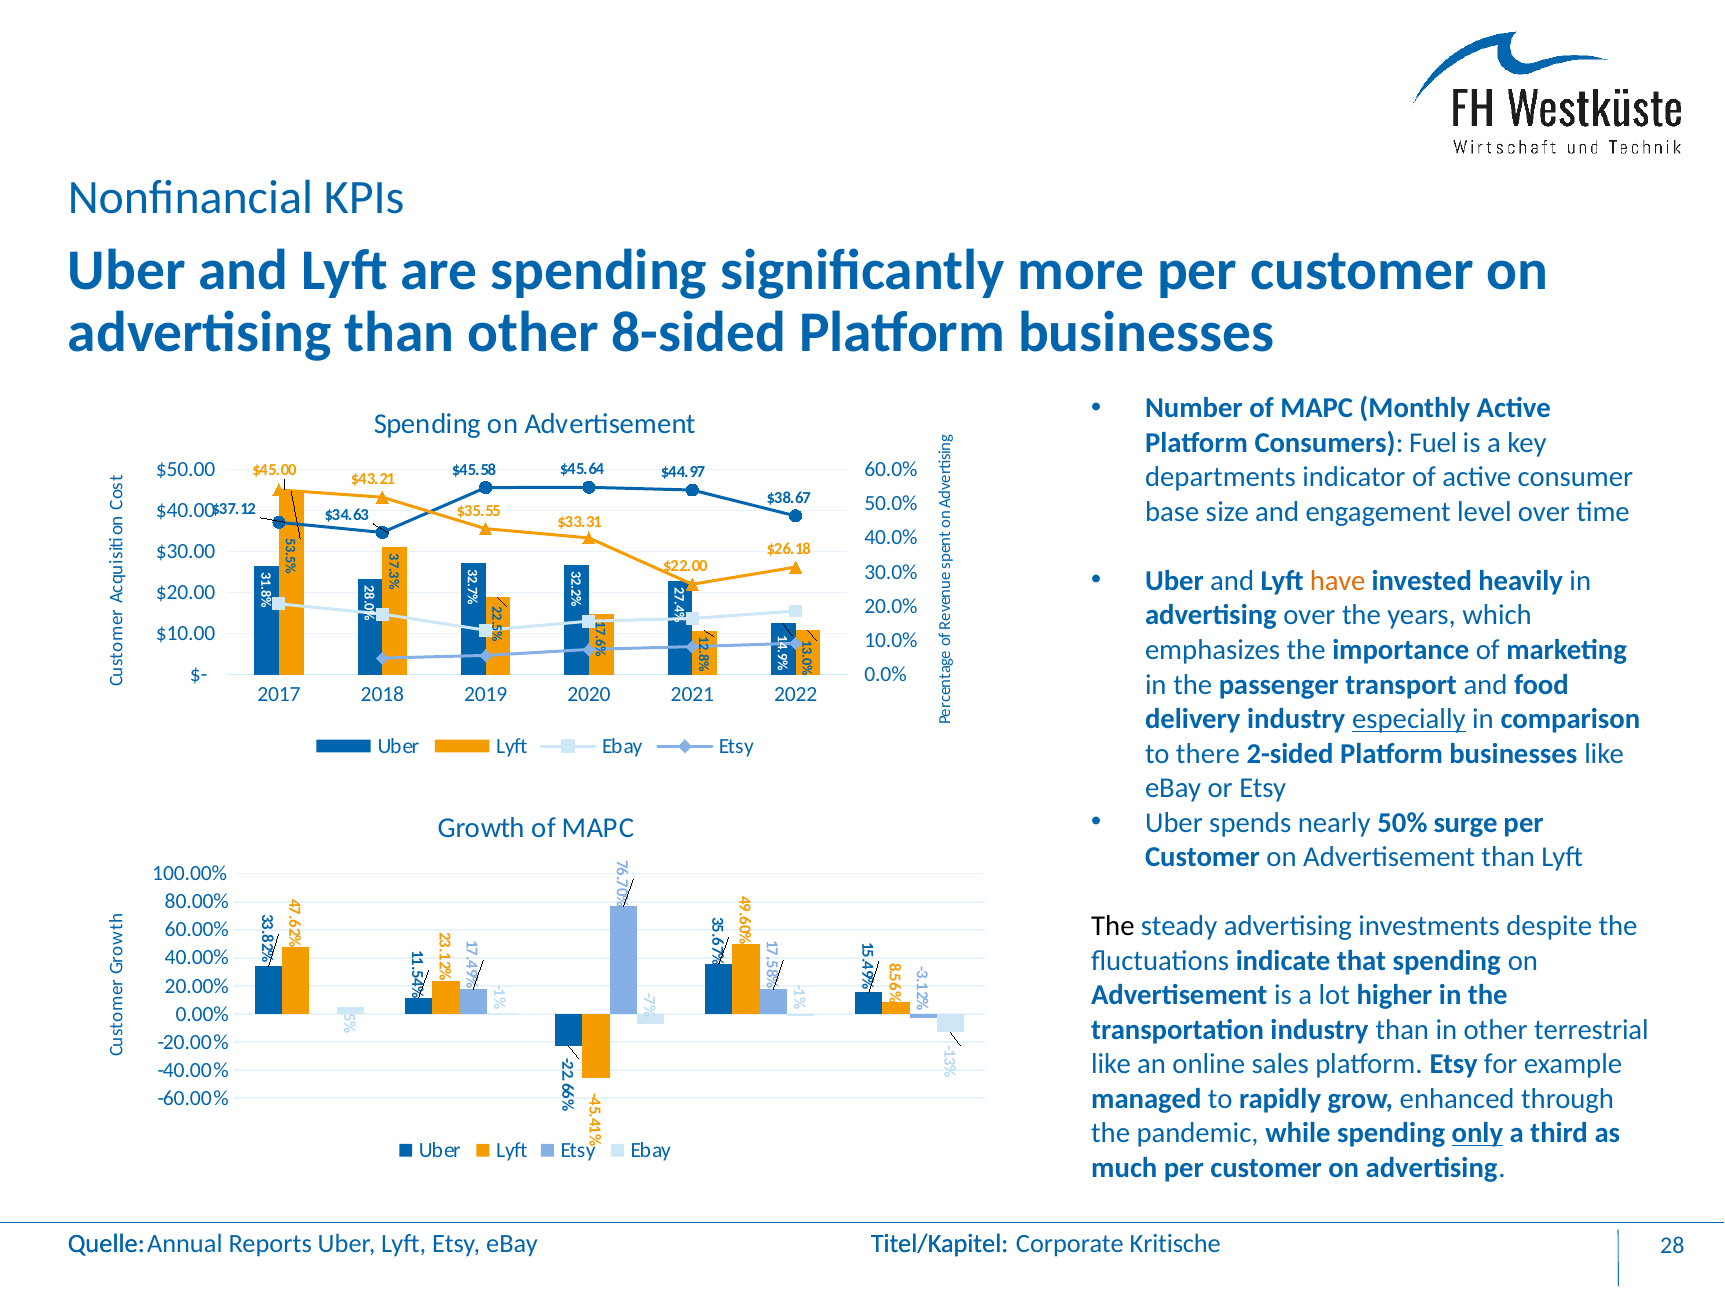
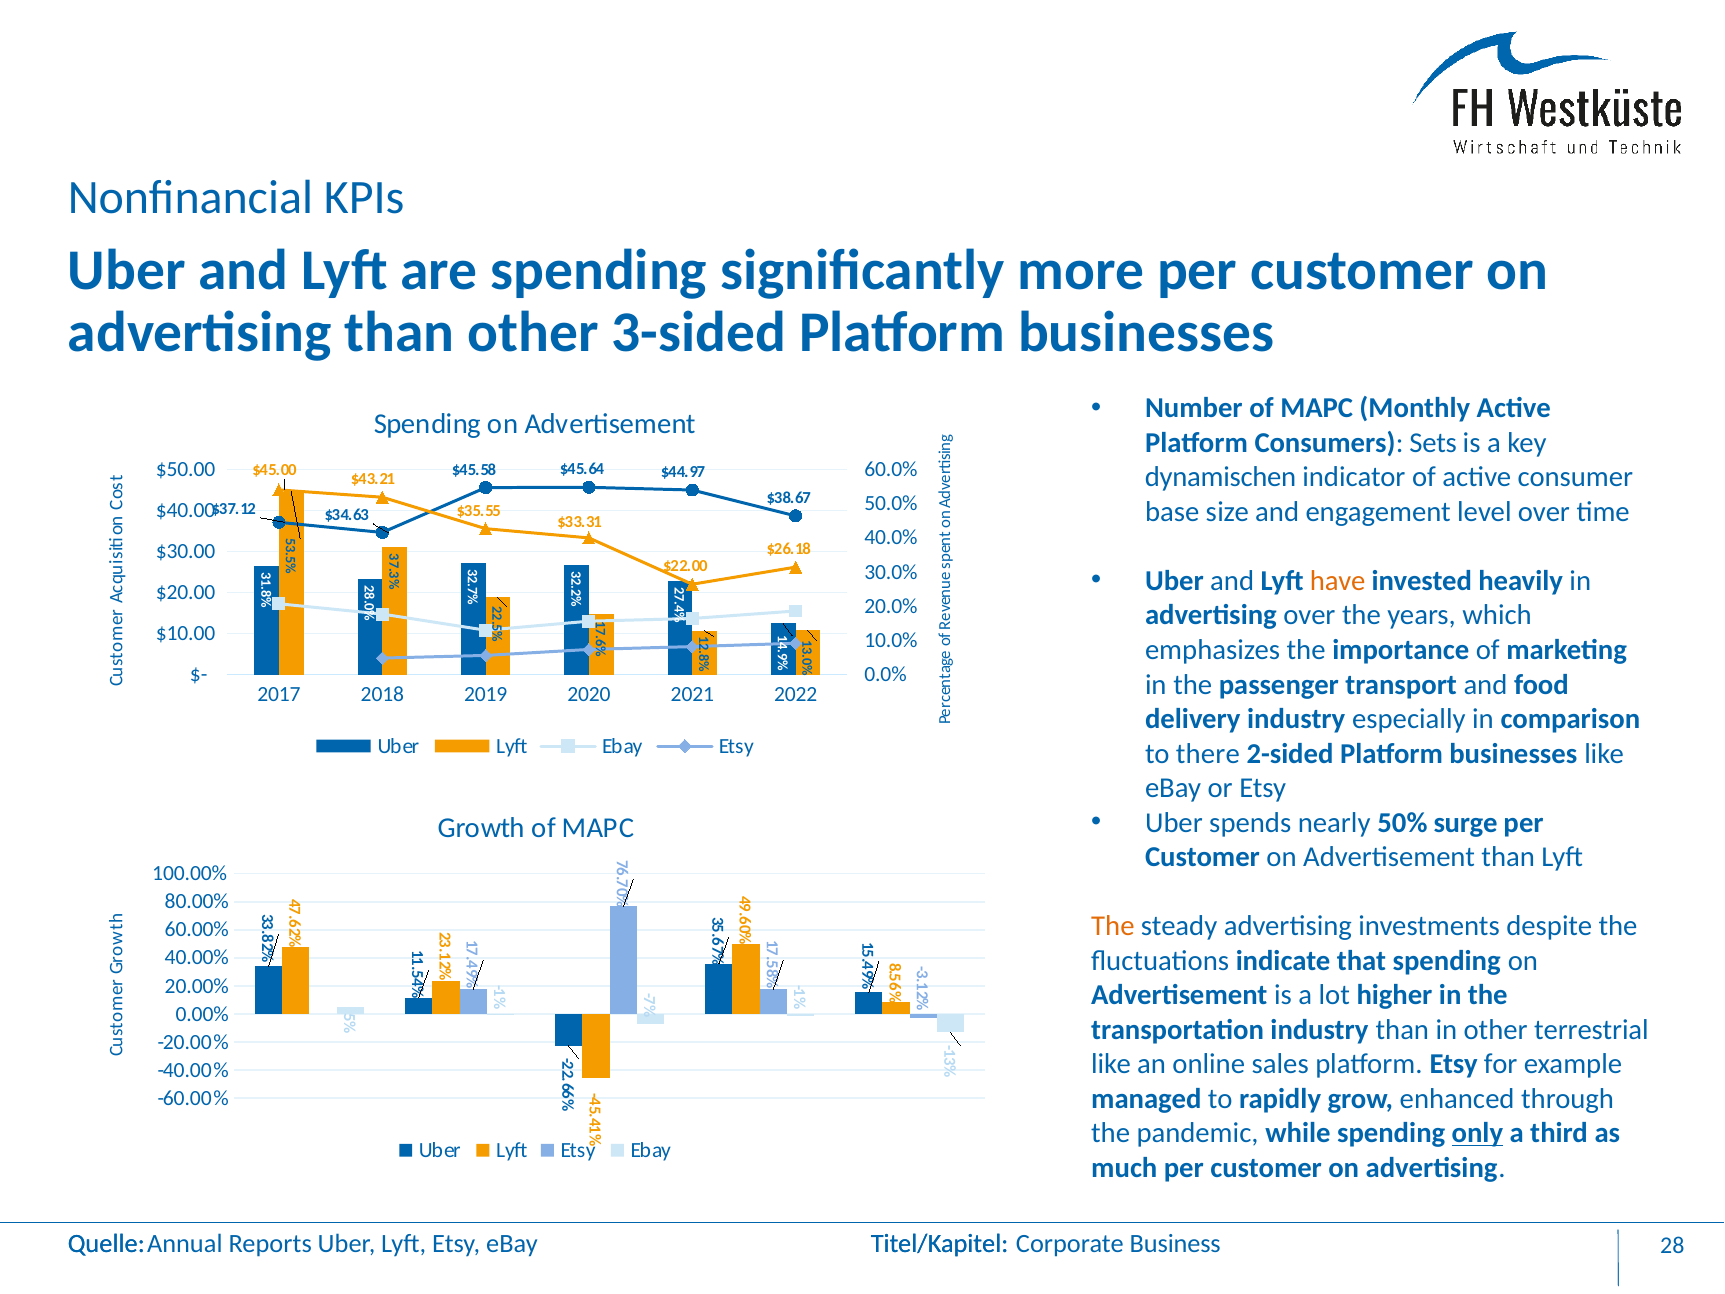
8-sided: 8-sided -> 3-sided
Fuel: Fuel -> Sets
departments: departments -> dynamischen
especially underline: present -> none
The at (1113, 926) colour: black -> orange
Kritische: Kritische -> Business
